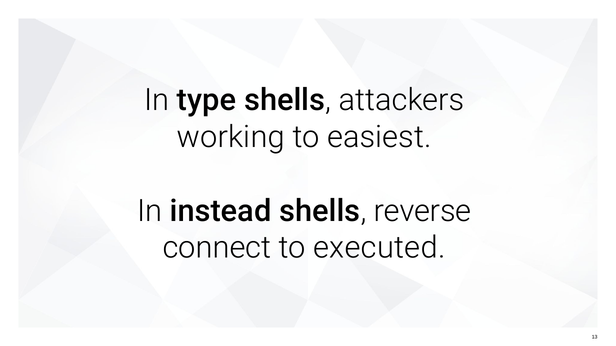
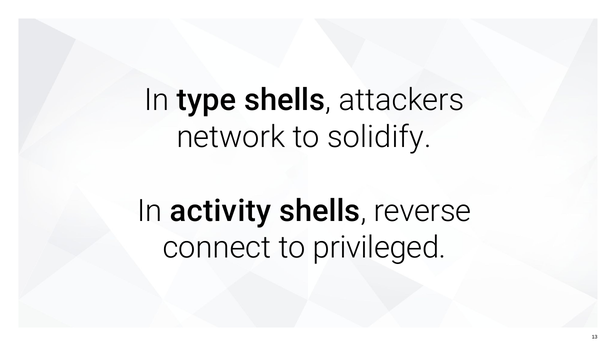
working: working -> network
easiest: easiest -> solidify
instead: instead -> activity
executed: executed -> privileged
